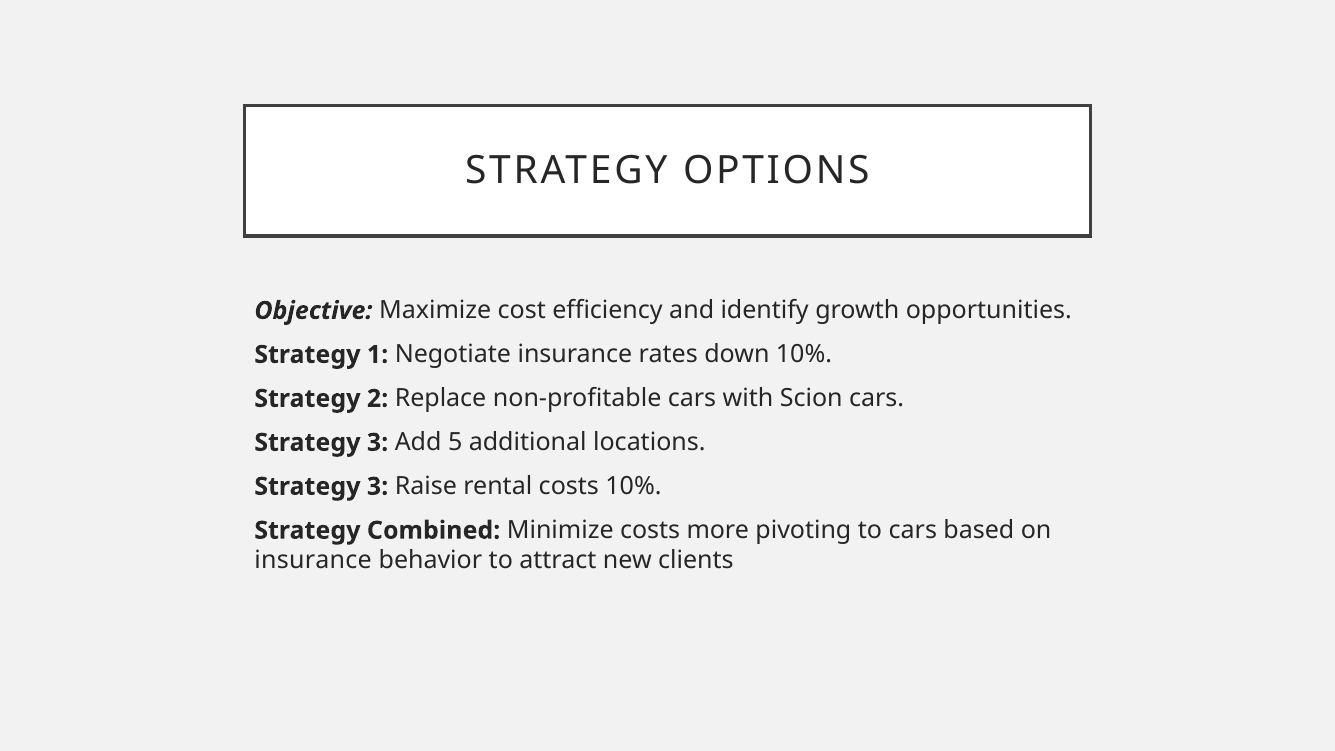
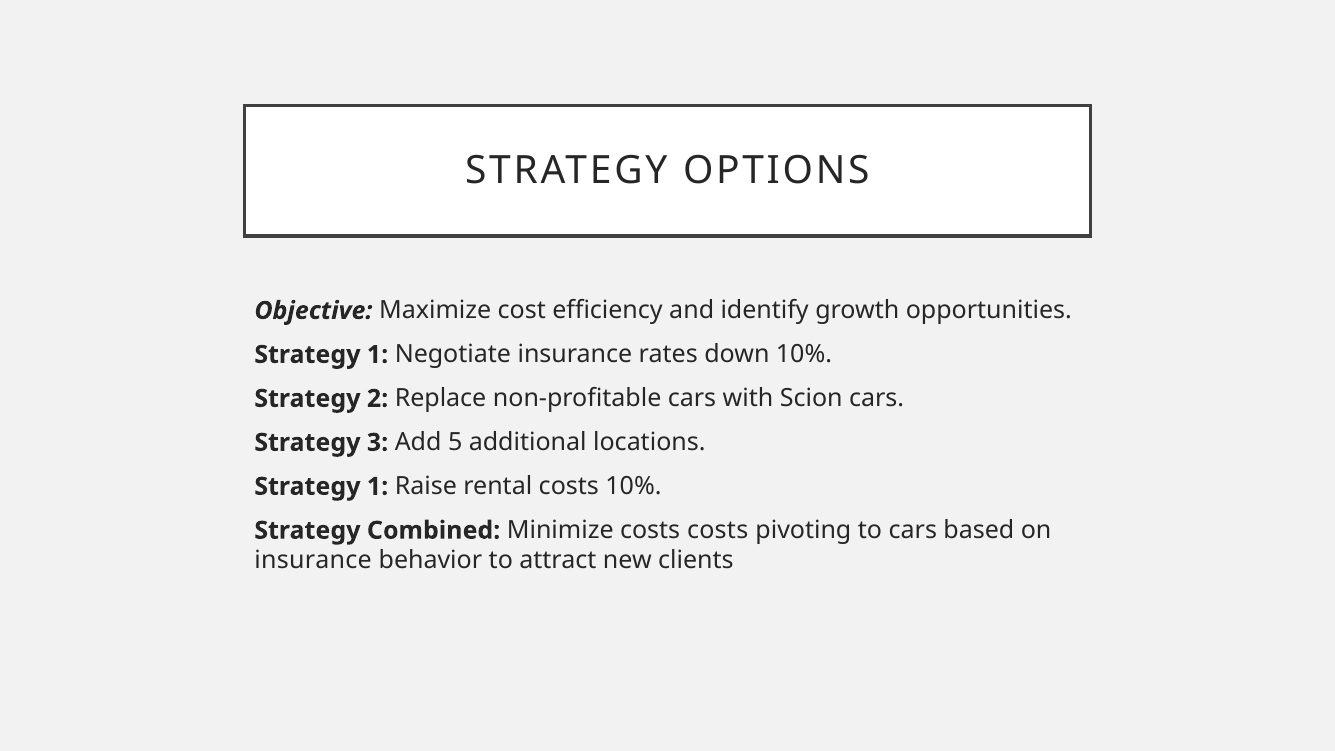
3 at (378, 486): 3 -> 1
costs more: more -> costs
